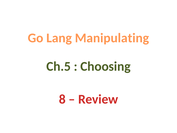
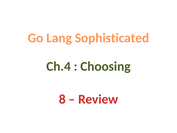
Manipulating: Manipulating -> Sophisticated
Ch.5: Ch.5 -> Ch.4
